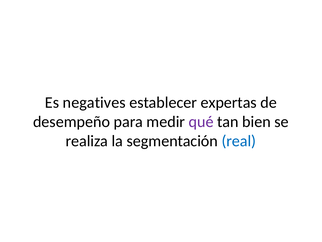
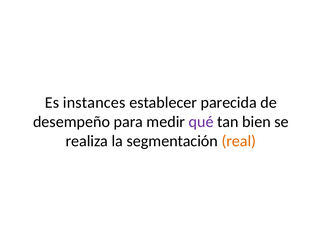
negatives: negatives -> instances
expertas: expertas -> parecida
real colour: blue -> orange
